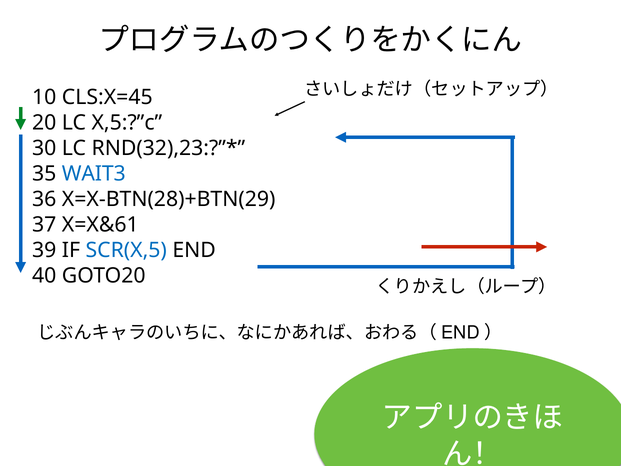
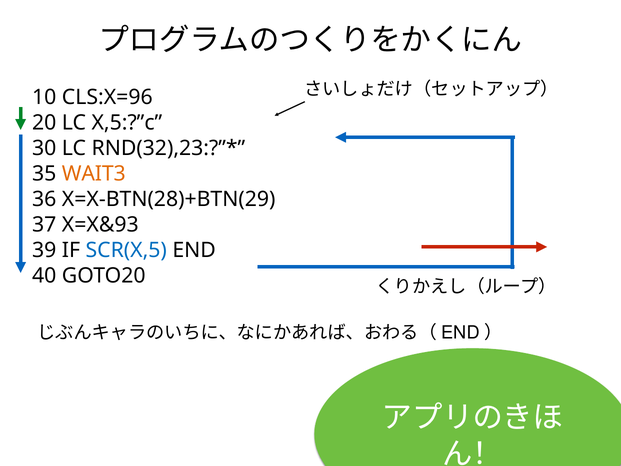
CLS:X=45: CLS:X=45 -> CLS:X=96
WAIT3 colour: blue -> orange
X=X&61: X=X&61 -> X=X&93
